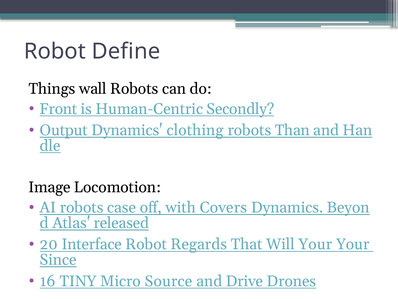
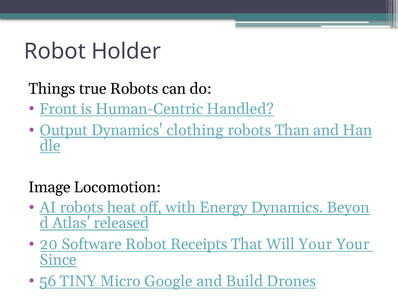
Define: Define -> Holder
wall: wall -> true
Secondly: Secondly -> Handled
case: case -> heat
Covers: Covers -> Energy
Interface: Interface -> Software
Regards: Regards -> Receipts
16: 16 -> 56
Source: Source -> Google
Drive: Drive -> Build
